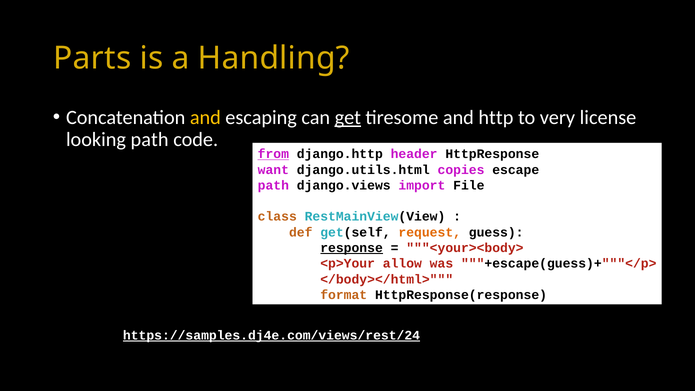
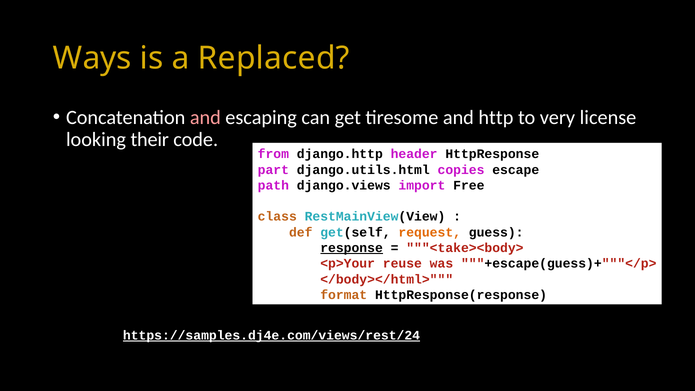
Parts: Parts -> Ways
Handling: Handling -> Replaced
and at (205, 118) colour: yellow -> pink
get underline: present -> none
looking path: path -> their
from underline: present -> none
want: want -> part
File: File -> Free
<your><body>: <your><body> -> <take><body>
allow: allow -> reuse
